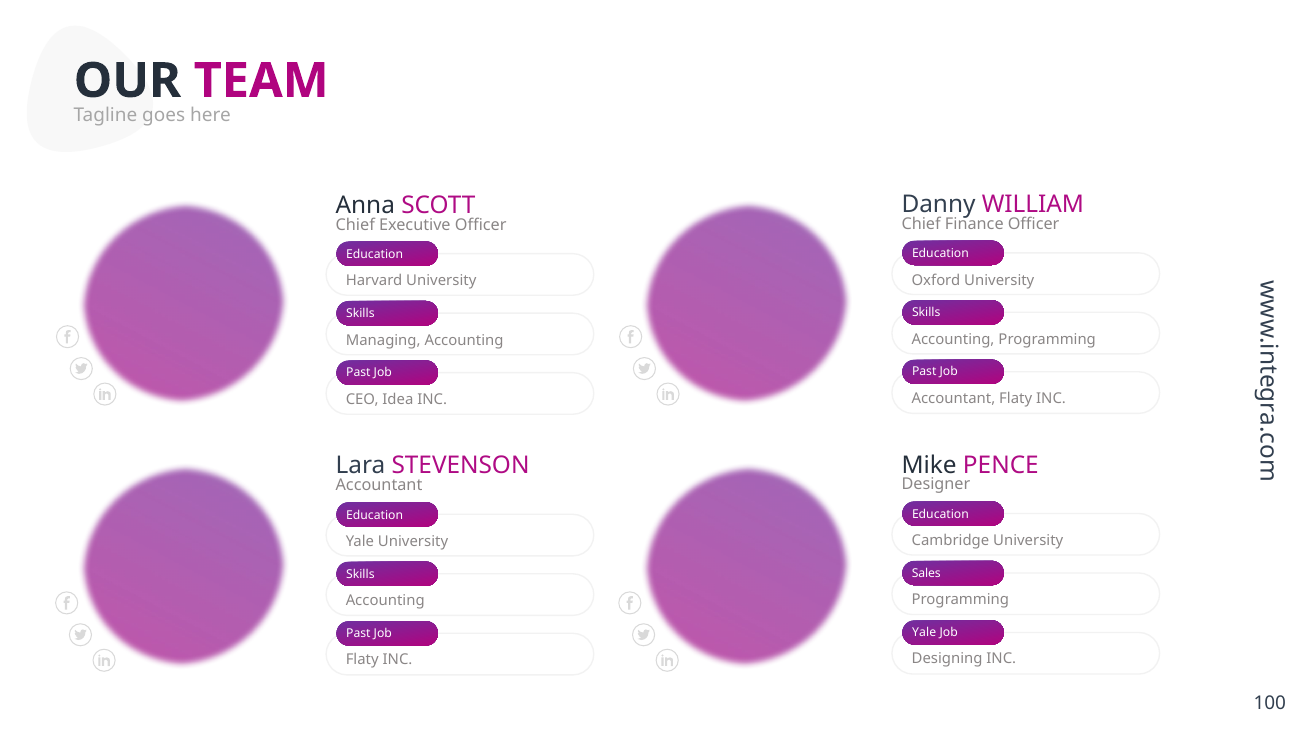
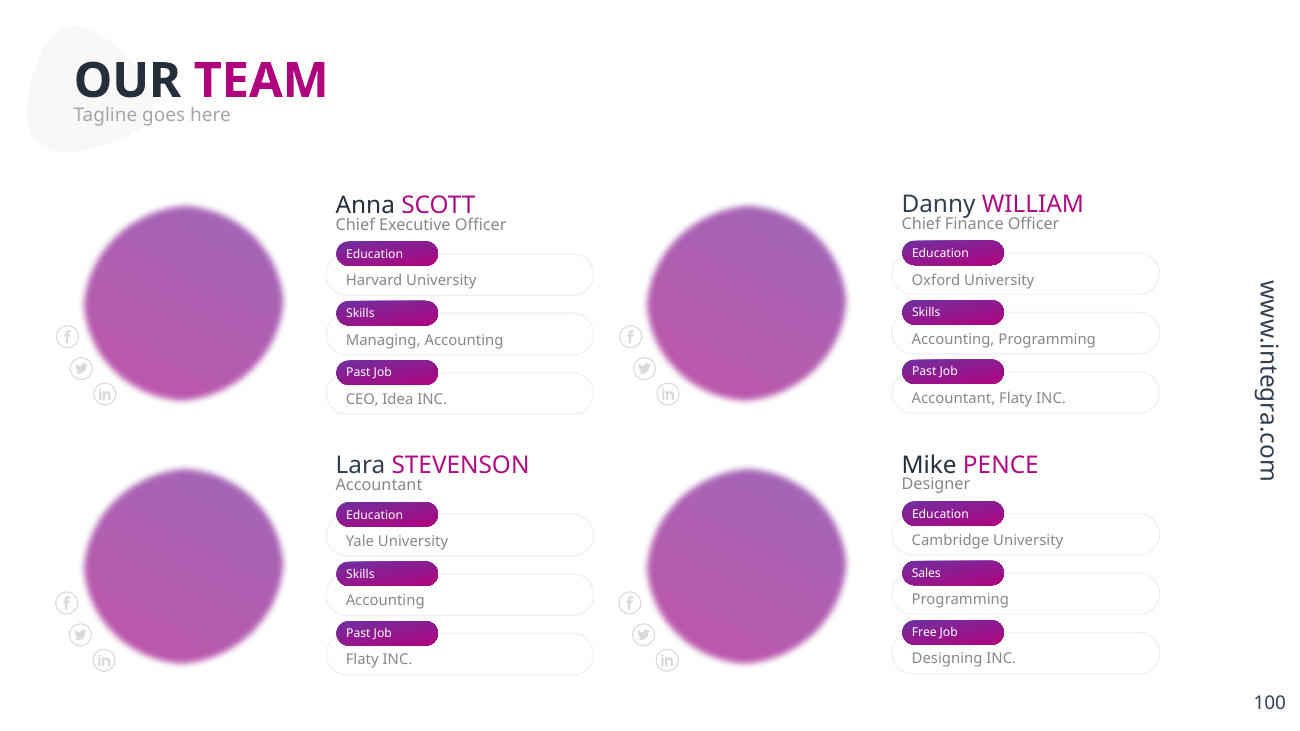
Yale at (924, 633): Yale -> Free
